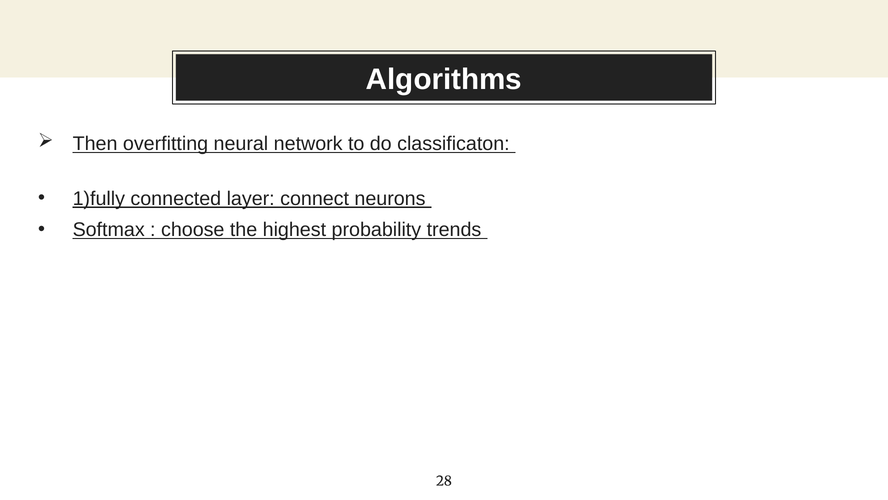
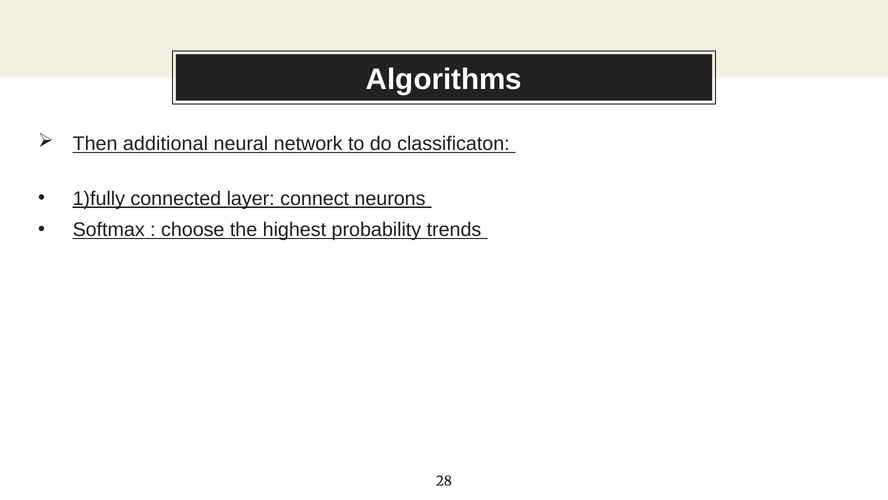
overfitting: overfitting -> additional
